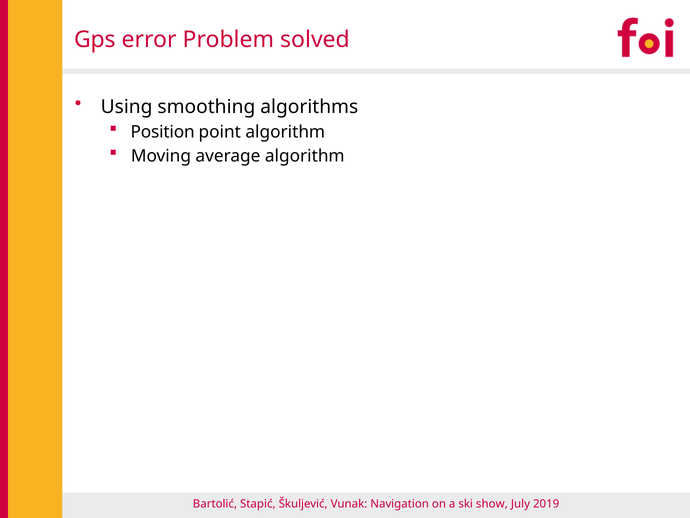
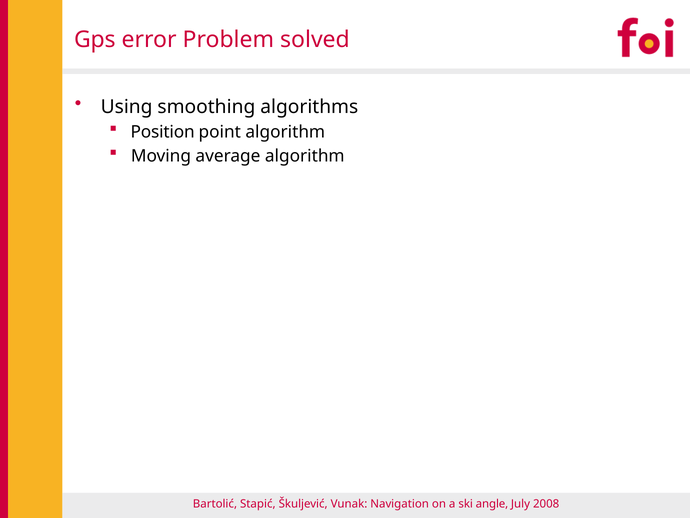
show: show -> angle
2019: 2019 -> 2008
